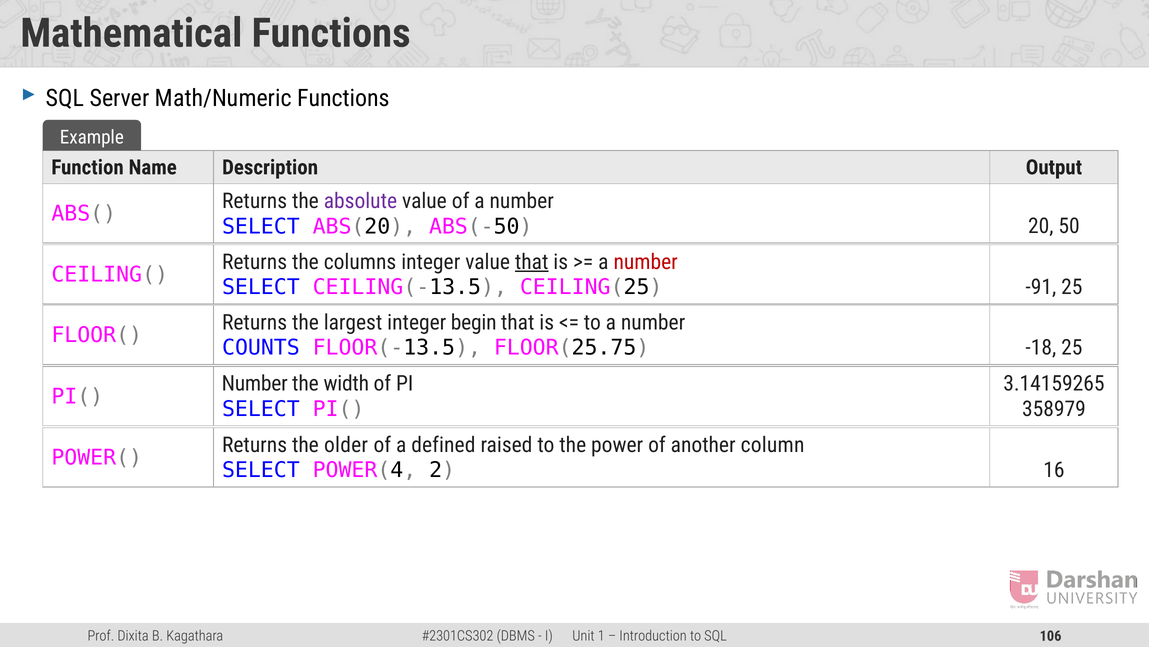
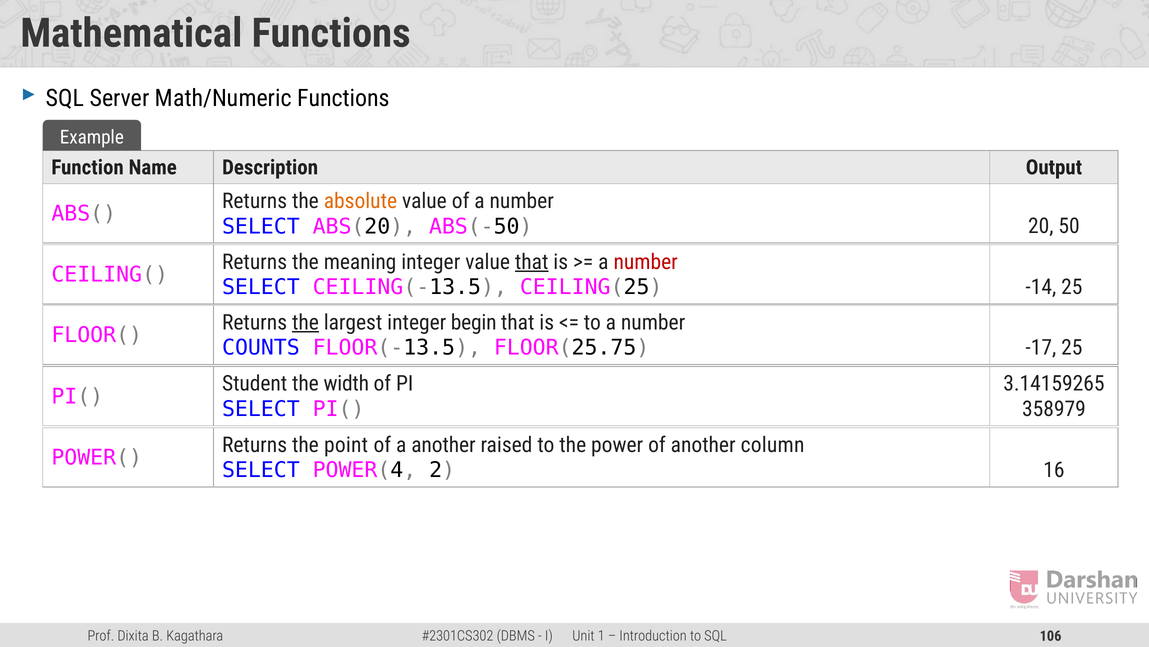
absolute colour: purple -> orange
columns: columns -> meaning
-91: -91 -> -14
the at (305, 322) underline: none -> present
-18: -18 -> -17
Number at (255, 383): Number -> Student
older: older -> point
a defined: defined -> another
